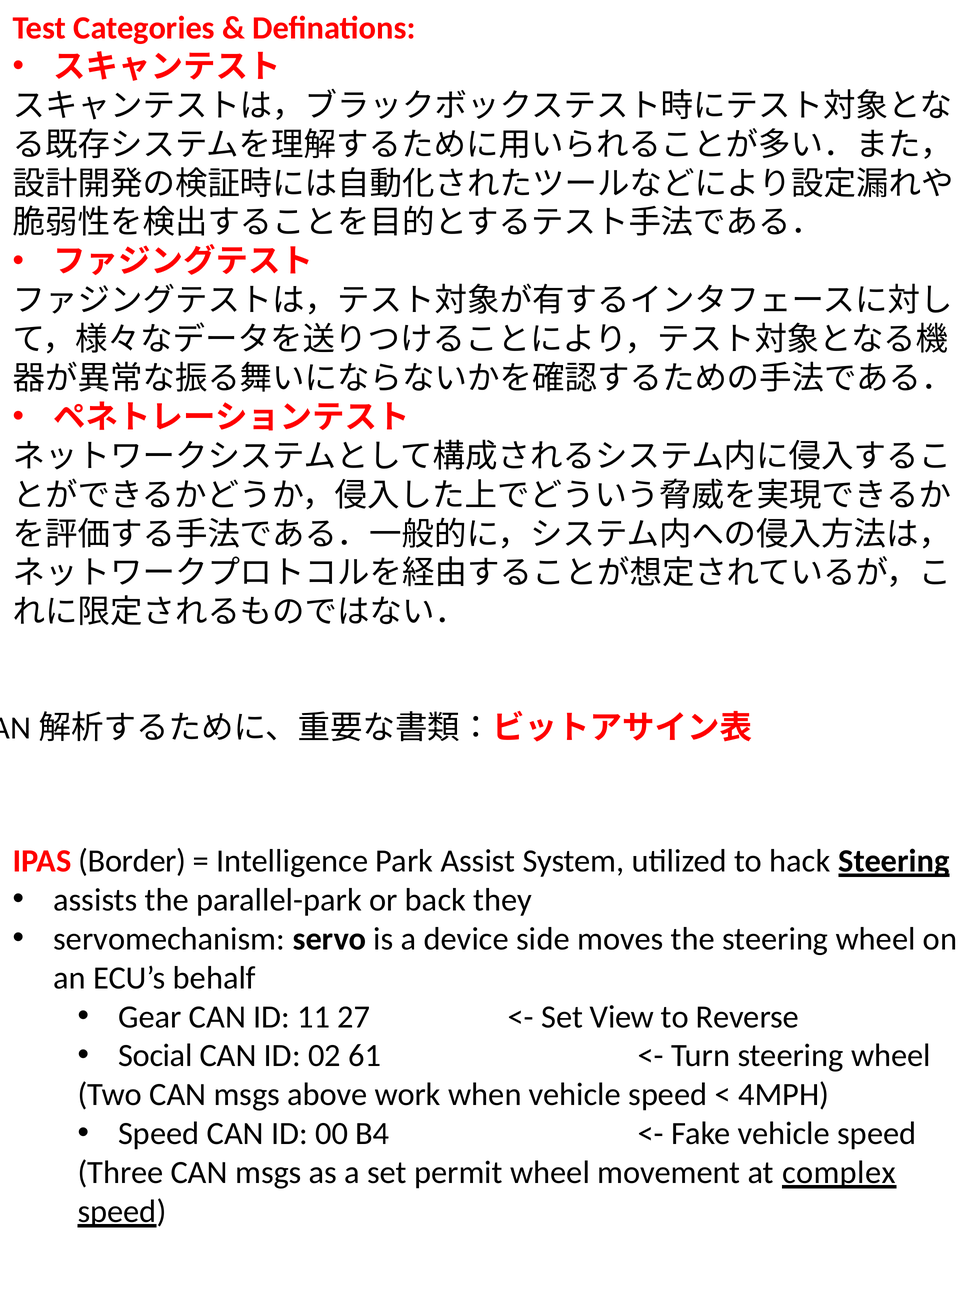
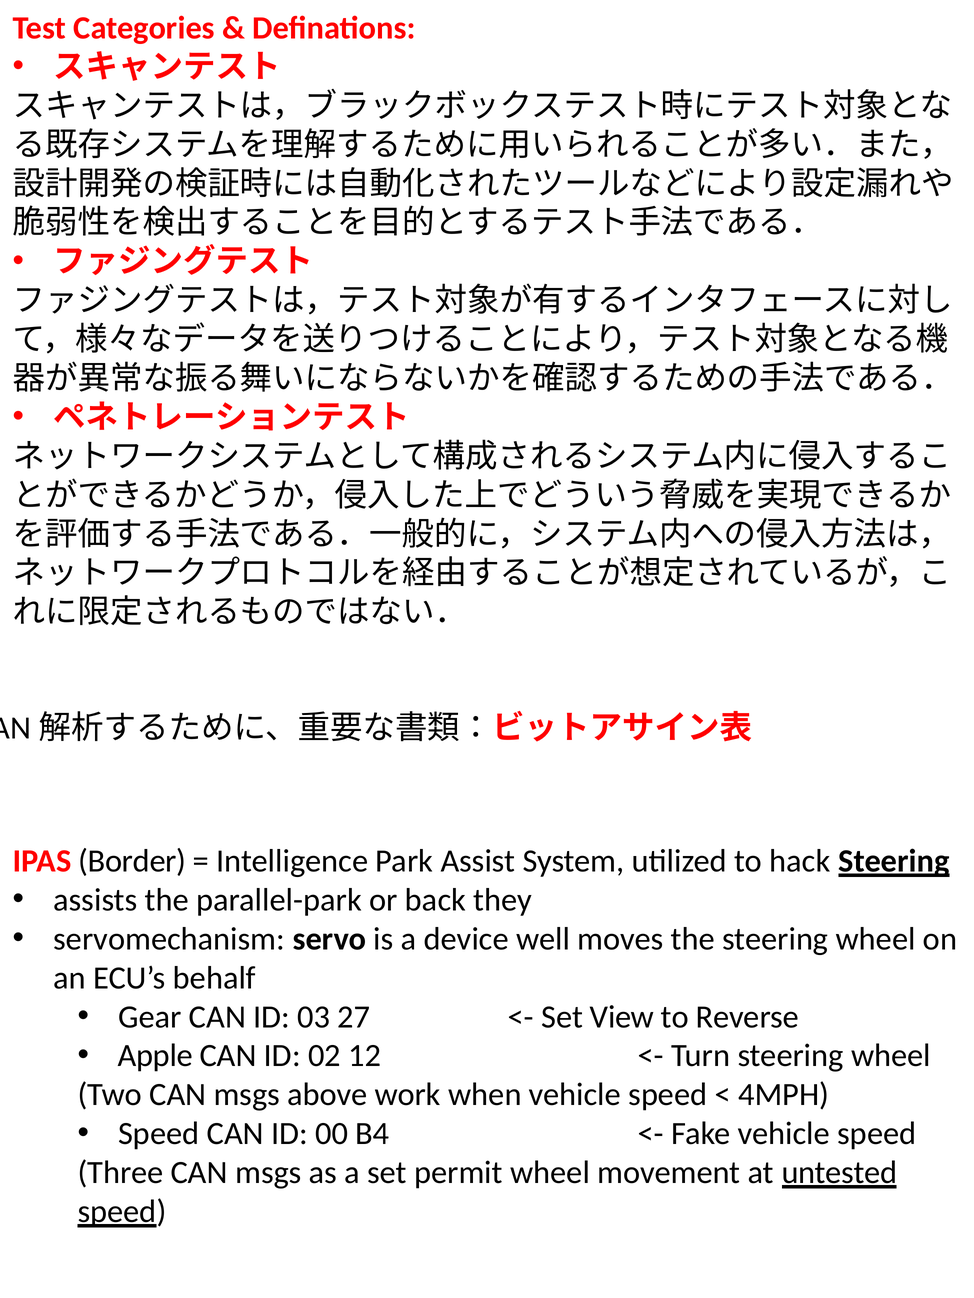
side: side -> well
11: 11 -> 03
Social: Social -> Apple
61: 61 -> 12
complex: complex -> untested
